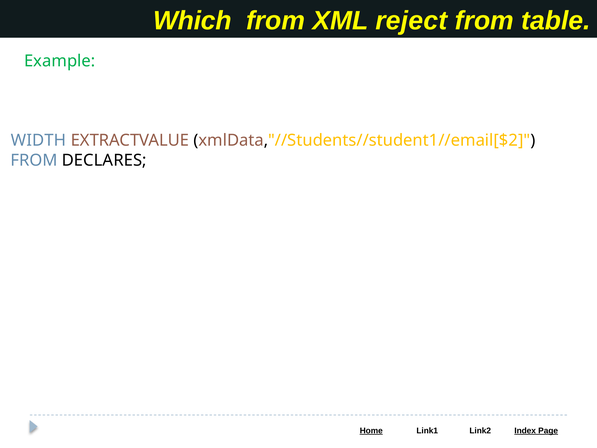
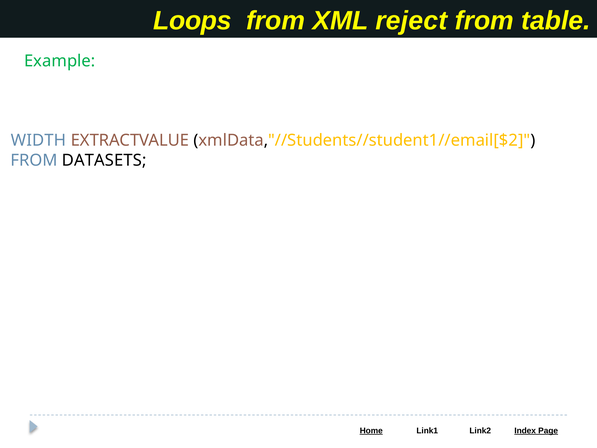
Which: Which -> Loops
DECLARES: DECLARES -> DATASETS
